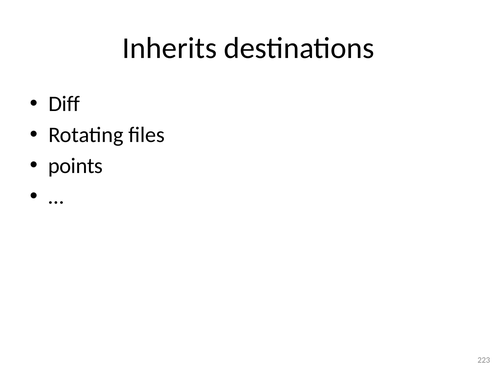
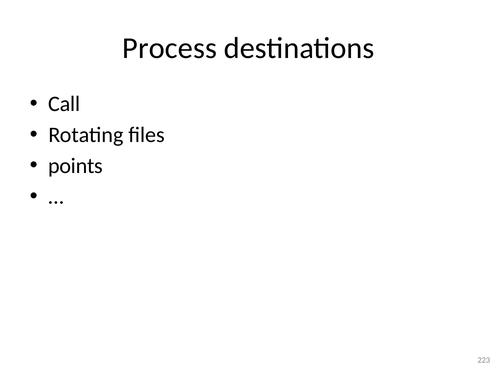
Inherits: Inherits -> Process
Diff: Diff -> Call
